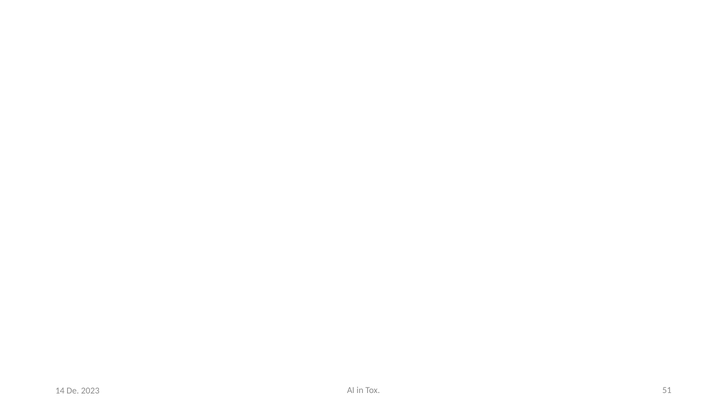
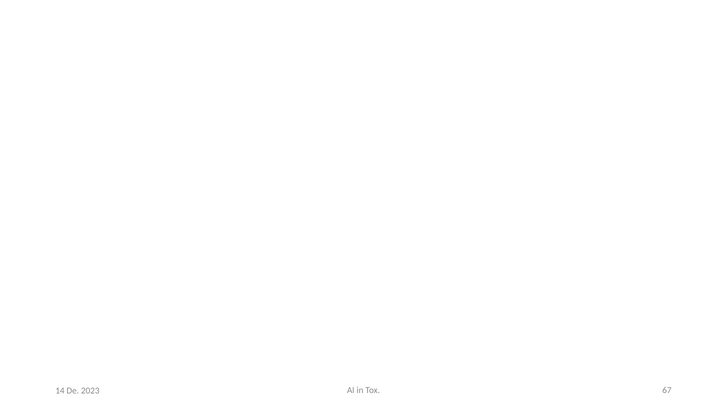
51: 51 -> 67
